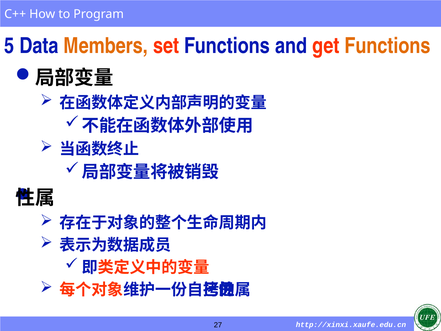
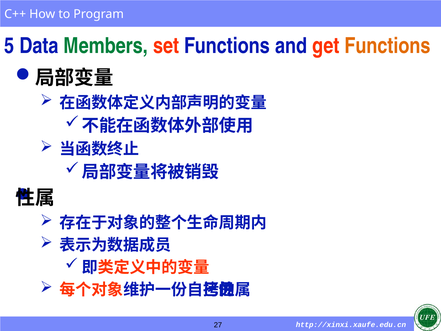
Members colour: orange -> green
